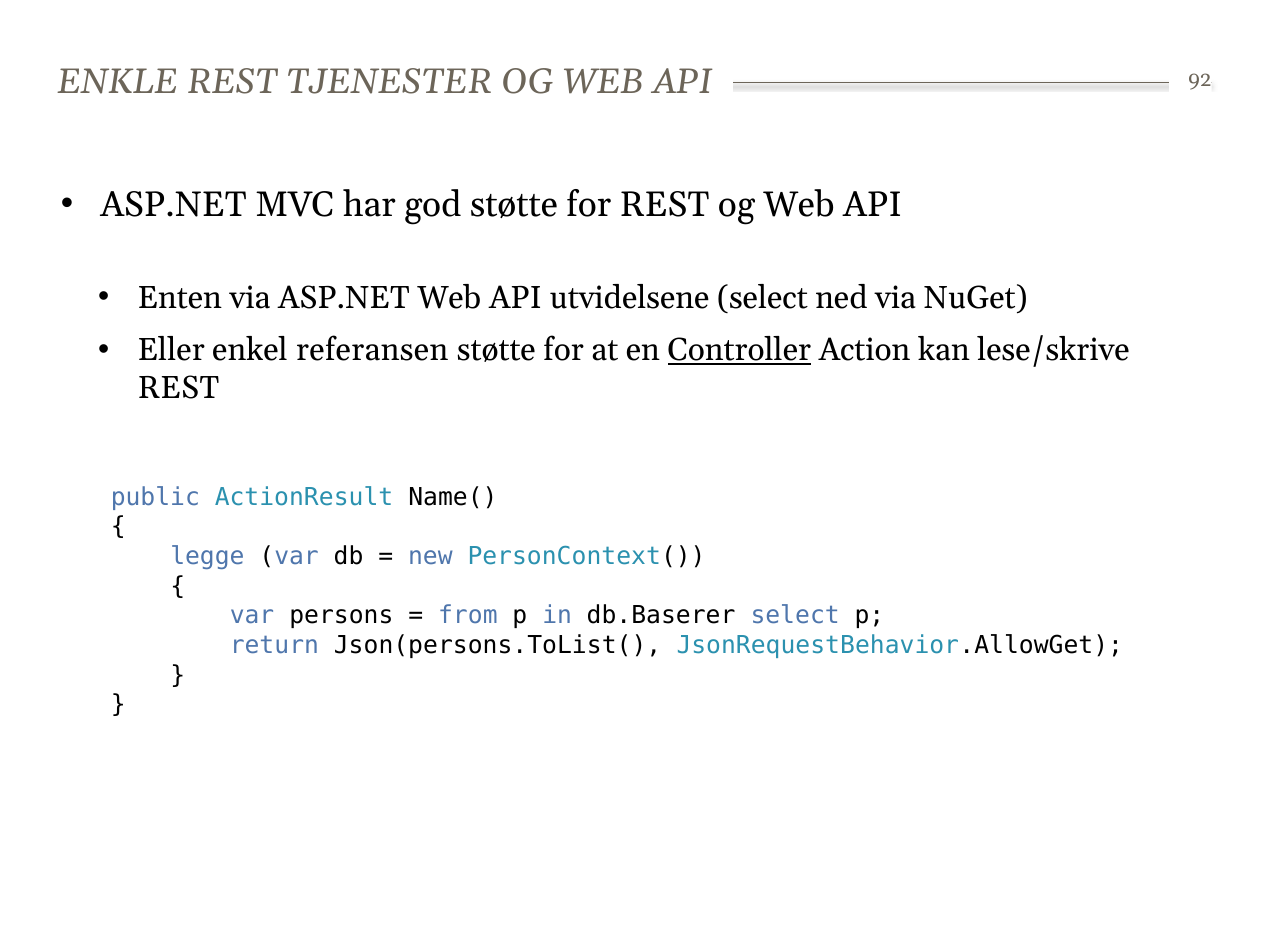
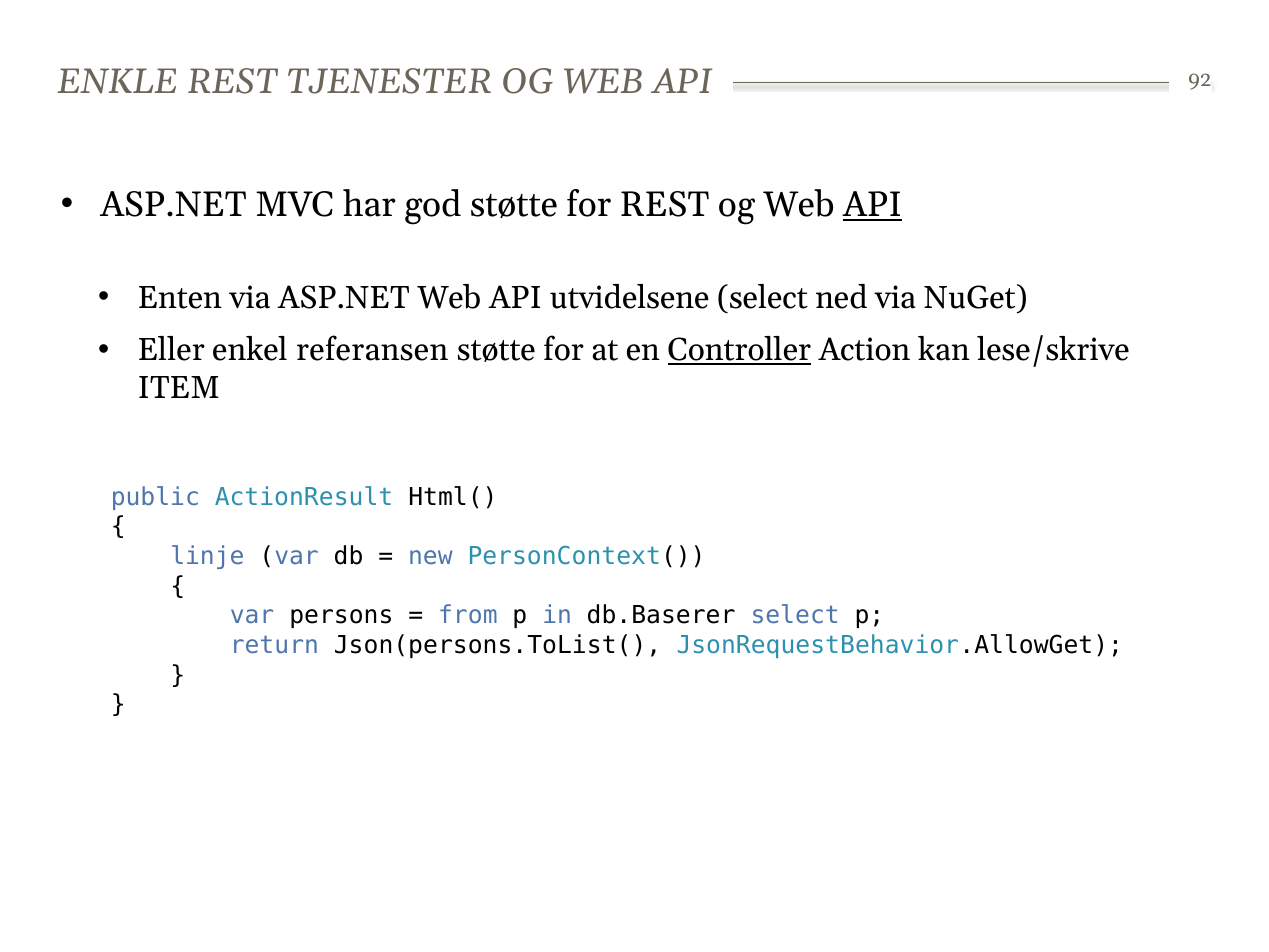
API at (873, 205) underline: none -> present
REST at (179, 388): REST -> ITEM
Name(: Name( -> Html(
legge: legge -> linje
